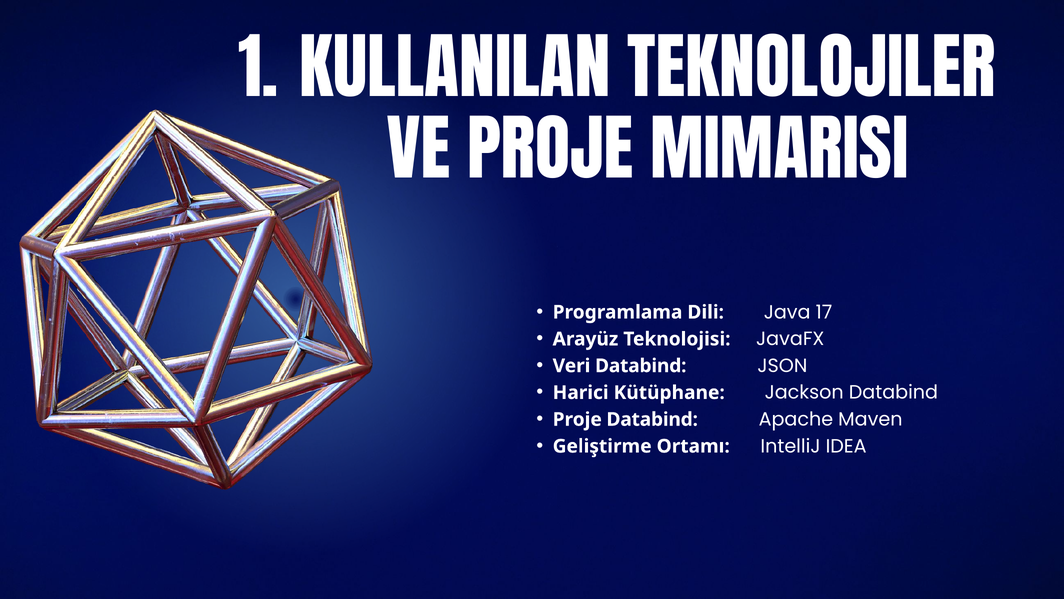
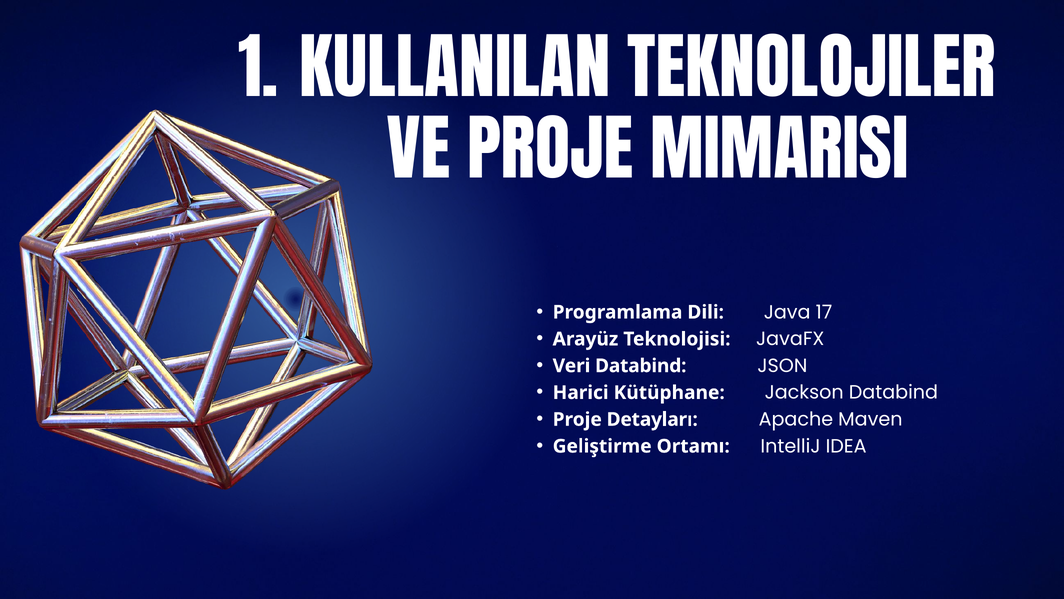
Proje Databind: Databind -> Detayları
